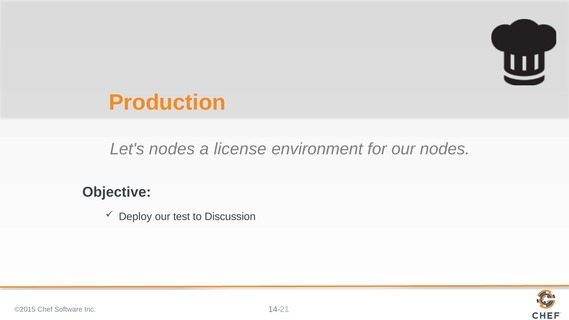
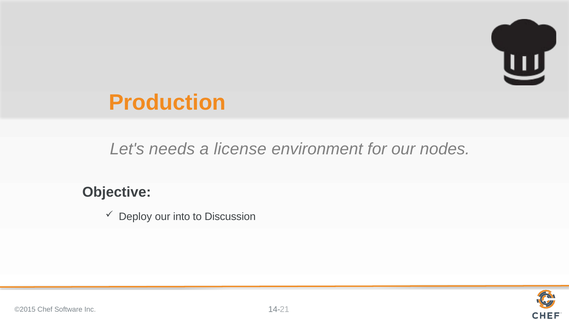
Let's nodes: nodes -> needs
test: test -> into
